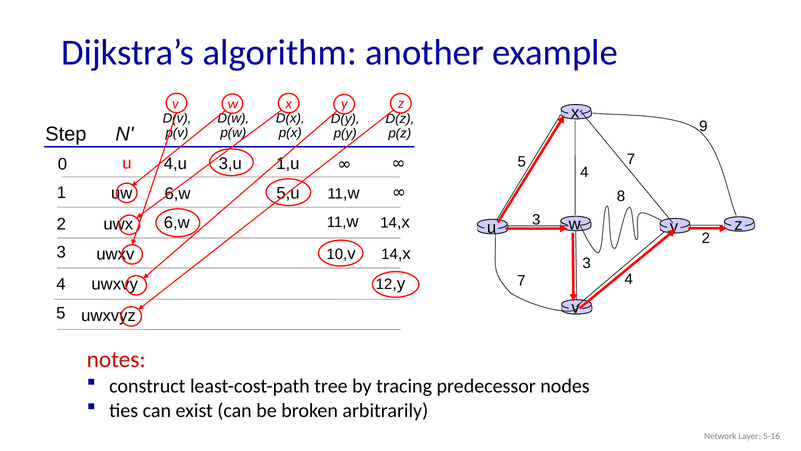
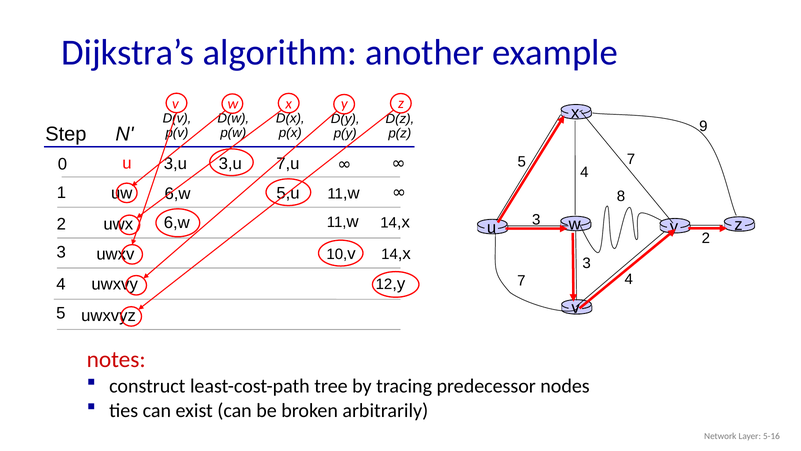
4,u at (175, 163): 4,u -> 3,u
1,u: 1,u -> 7,u
